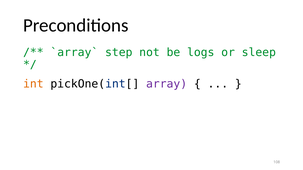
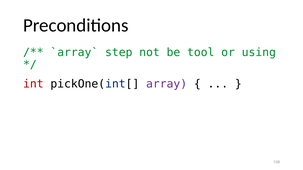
logs: logs -> tool
sleep: sleep -> using
int colour: orange -> red
